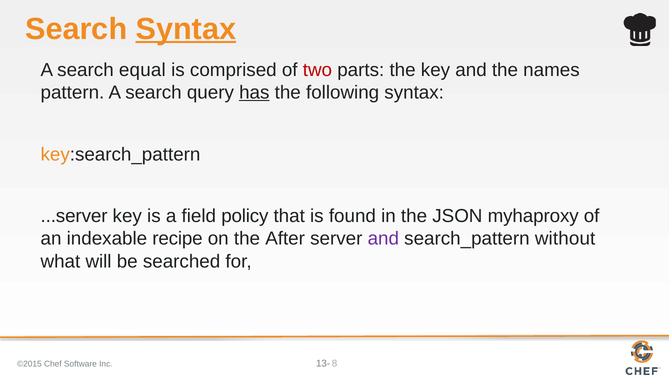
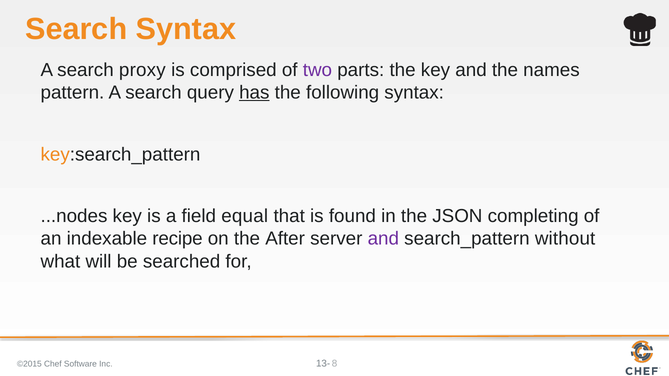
Syntax at (186, 29) underline: present -> none
equal: equal -> proxy
two colour: red -> purple
...server: ...server -> ...nodes
policy: policy -> equal
myhaproxy: myhaproxy -> completing
